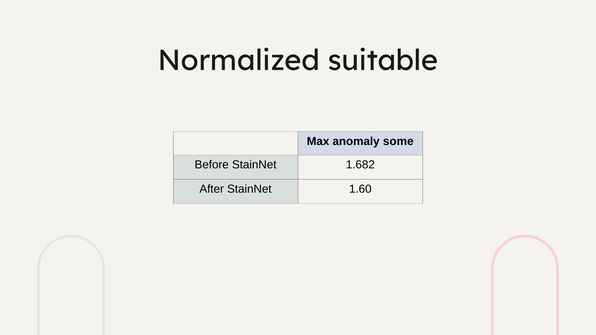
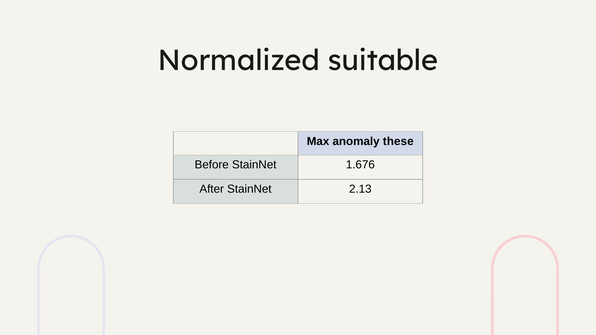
some: some -> these
1.682: 1.682 -> 1.676
1.60: 1.60 -> 2.13
